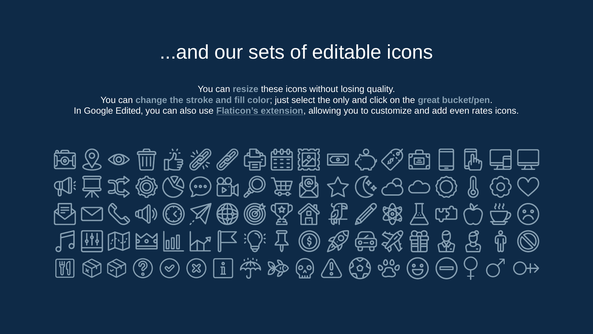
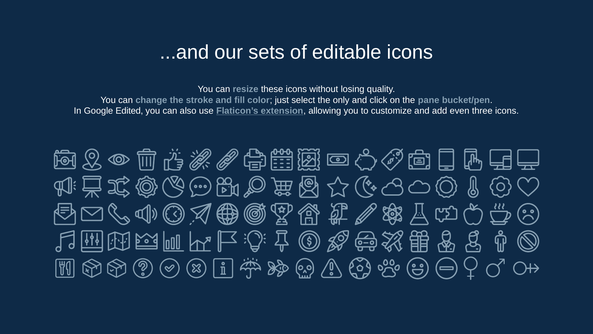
great: great -> pane
rates: rates -> three
